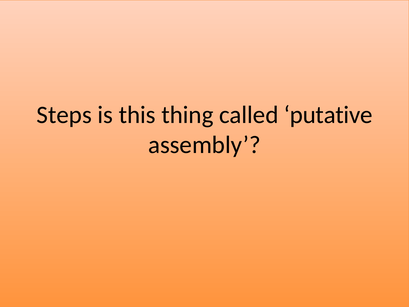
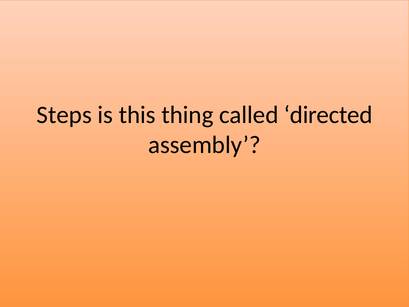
putative: putative -> directed
